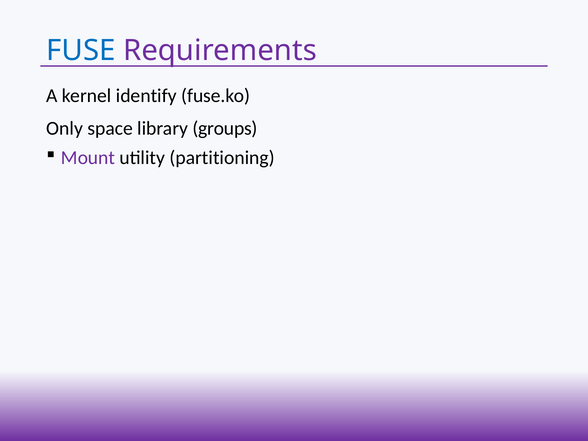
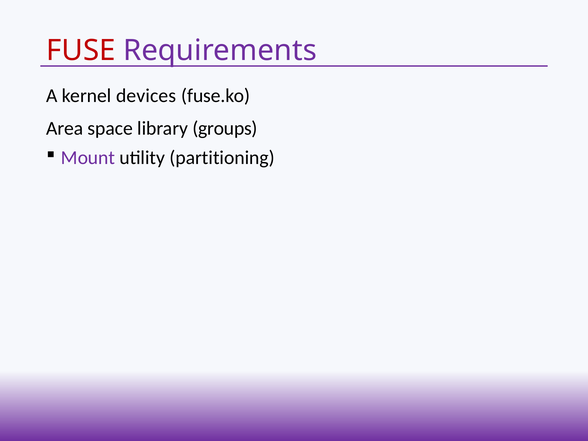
FUSE colour: blue -> red
identify: identify -> devices
Only: Only -> Area
